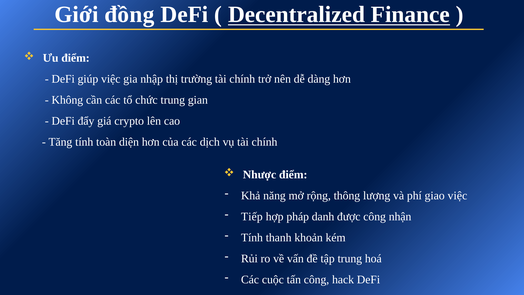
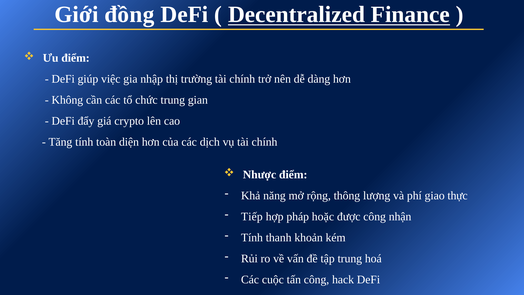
giao việc: việc -> thực
danh: danh -> hoặc
